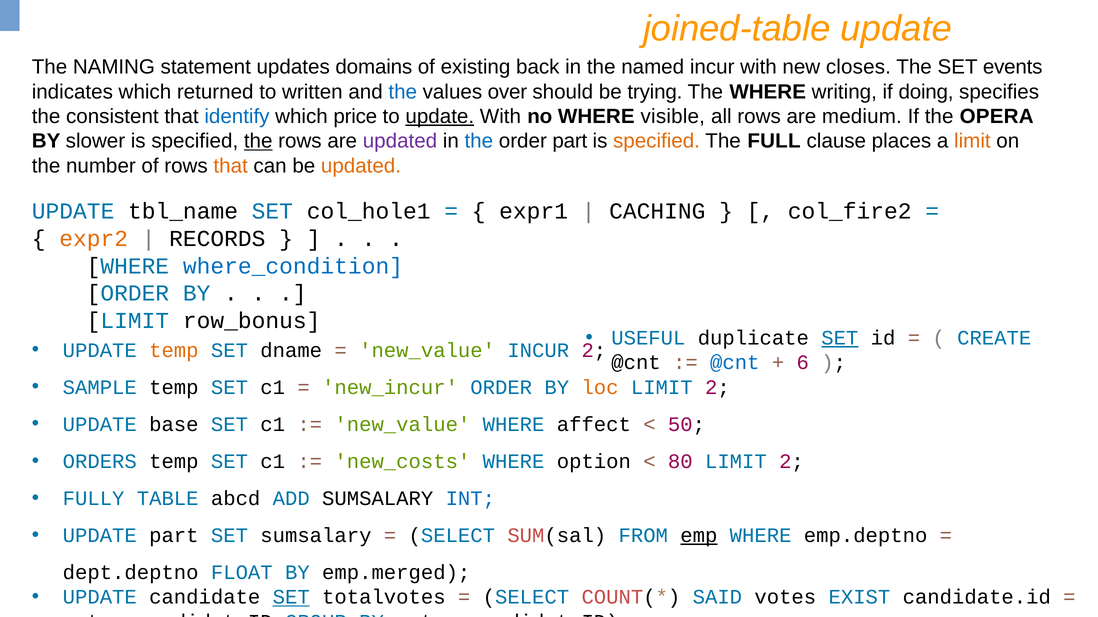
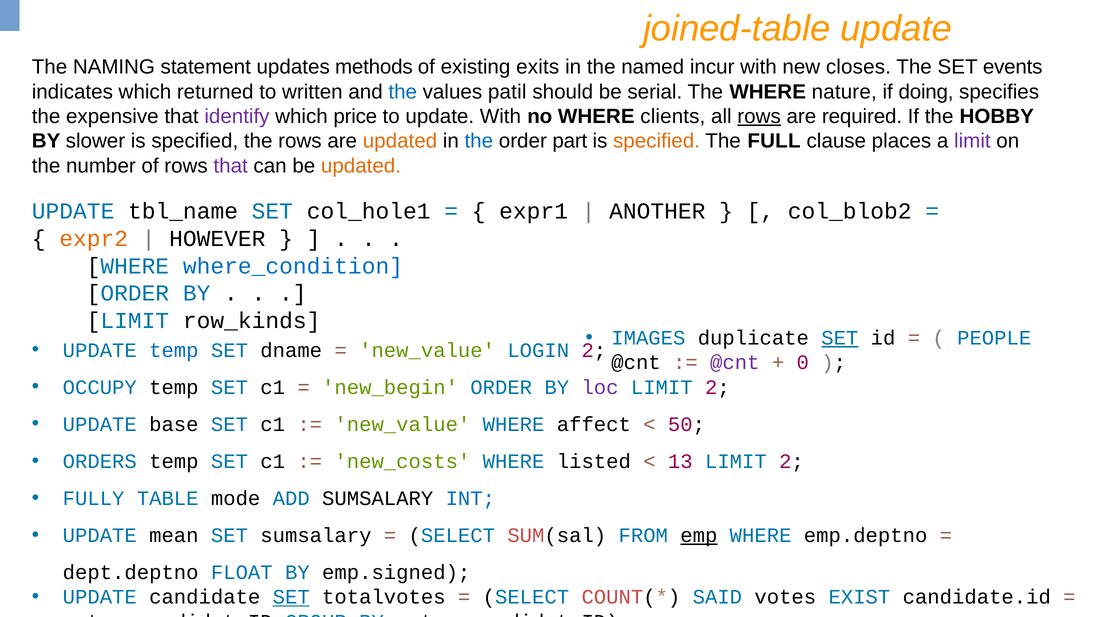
domains: domains -> methods
back: back -> exits
over: over -> patil
trying: trying -> serial
writing: writing -> nature
consistent: consistent -> expensive
identify colour: blue -> purple
update at (440, 117) underline: present -> none
visible: visible -> clients
rows at (759, 117) underline: none -> present
medium: medium -> required
OPERA: OPERA -> HOBBY
the at (258, 141) underline: present -> none
updated at (400, 141) colour: purple -> orange
limit at (972, 141) colour: orange -> purple
that at (231, 166) colour: orange -> purple
CACHING: CACHING -> ANOTHER
col_fire2: col_fire2 -> col_blob2
RECORDS: RECORDS -> HOWEVER
row_bonus: row_bonus -> row_kinds
USEFUL: USEFUL -> IMAGES
CREATE: CREATE -> PEOPLE
temp at (174, 351) colour: orange -> blue
new_value INCUR: INCUR -> LOGIN
@cnt at (735, 363) colour: blue -> purple
6: 6 -> 0
SAMPLE: SAMPLE -> OCCUPY
new_incur: new_incur -> new_begin
loc colour: orange -> purple
option: option -> listed
80: 80 -> 13
abcd: abcd -> mode
UPDATE part: part -> mean
emp.merged: emp.merged -> emp.signed
